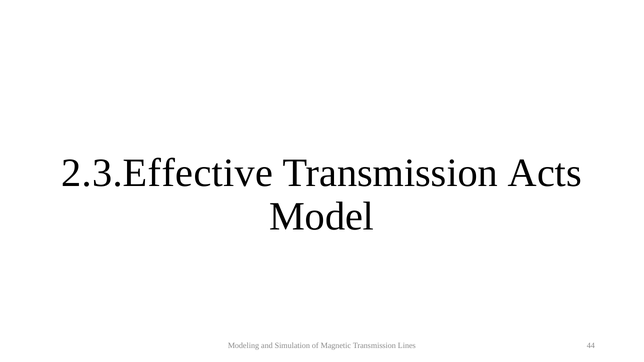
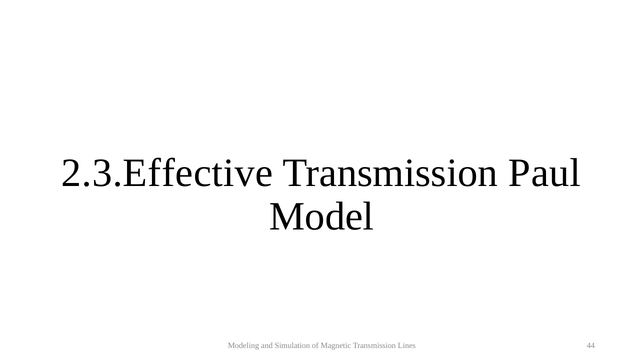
Acts: Acts -> Paul
